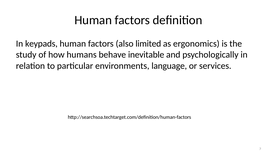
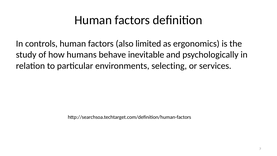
keypads: keypads -> controls
language: language -> selecting
